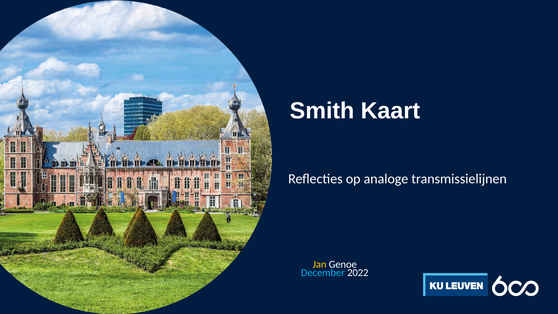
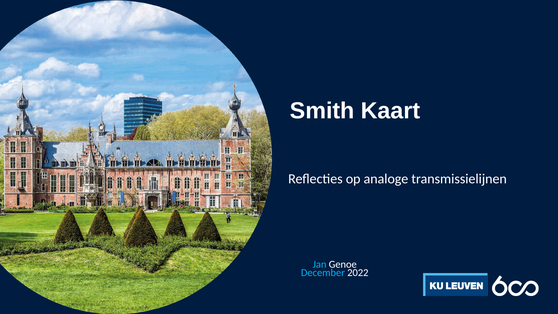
Jan colour: yellow -> light blue
